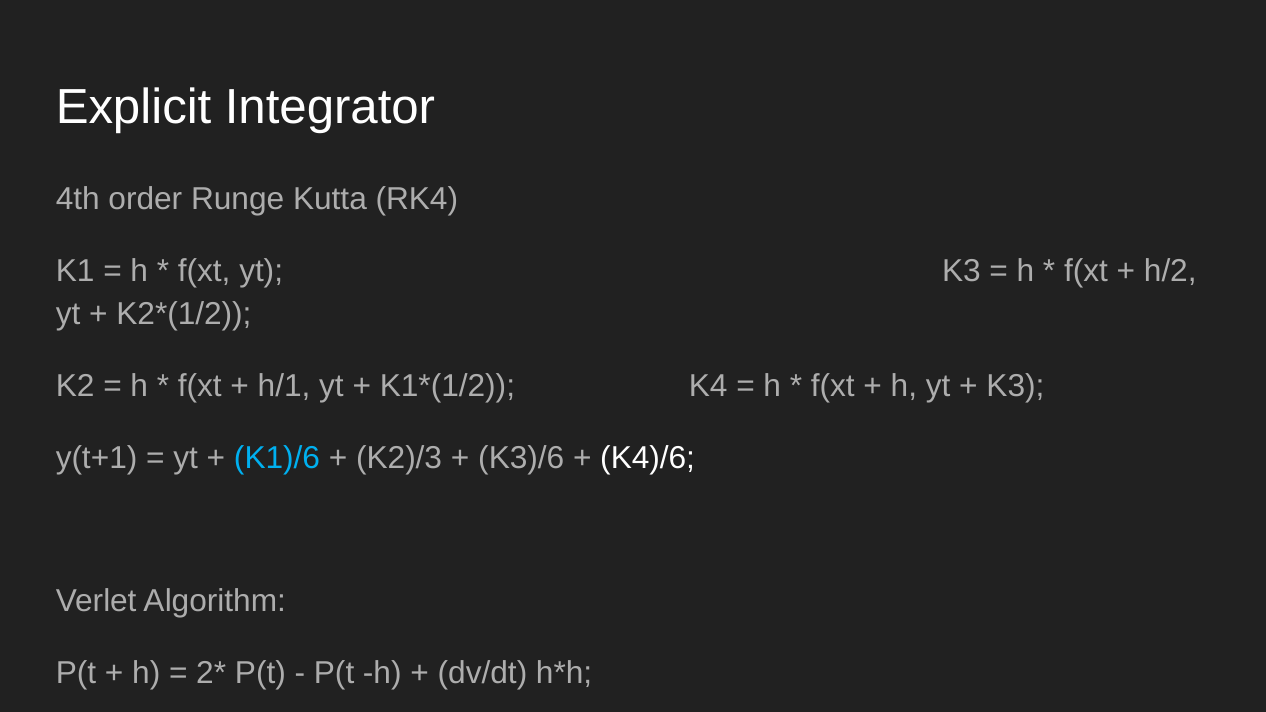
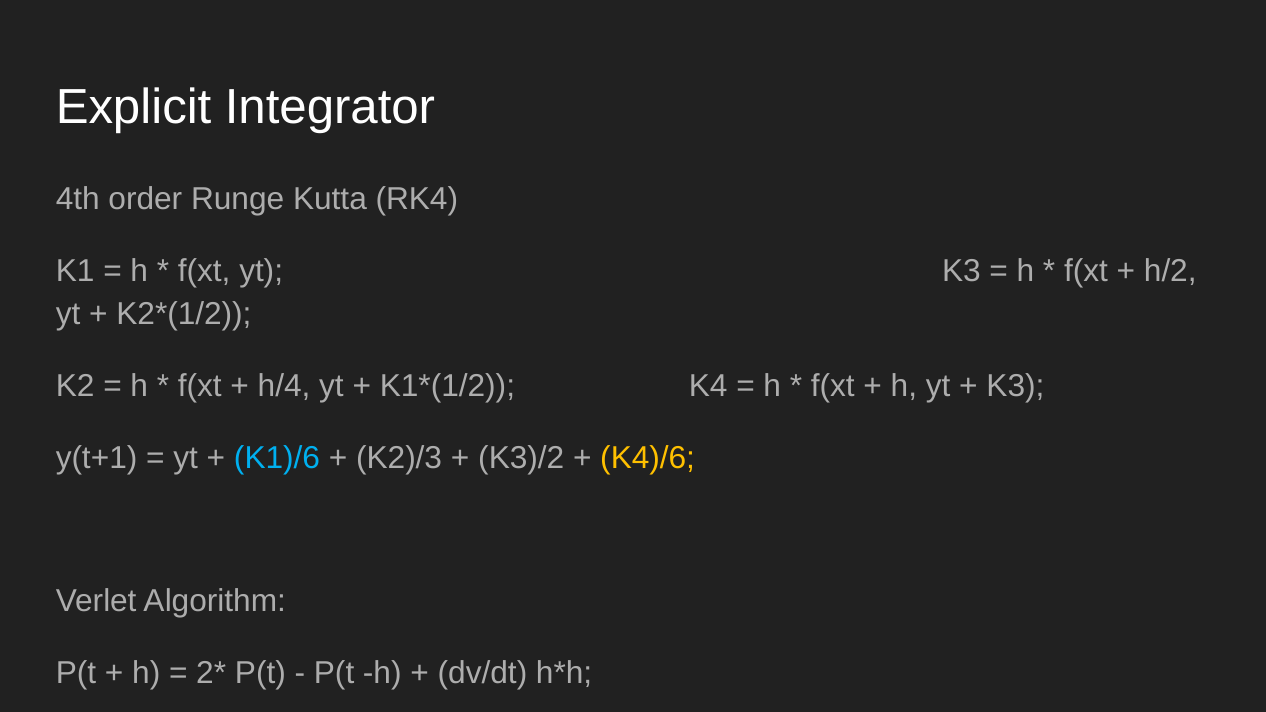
h/1: h/1 -> h/4
K3)/6: K3)/6 -> K3)/2
K4)/6 colour: white -> yellow
